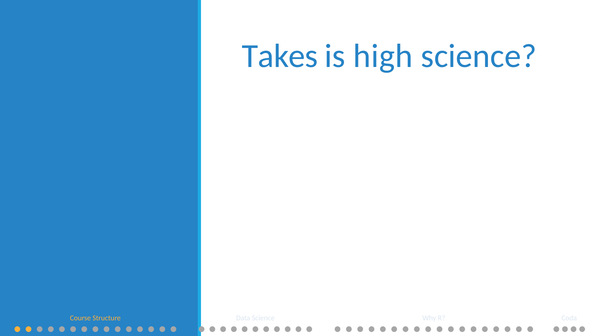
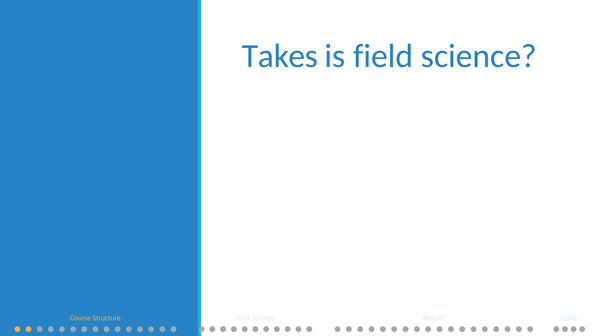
high: high -> field
